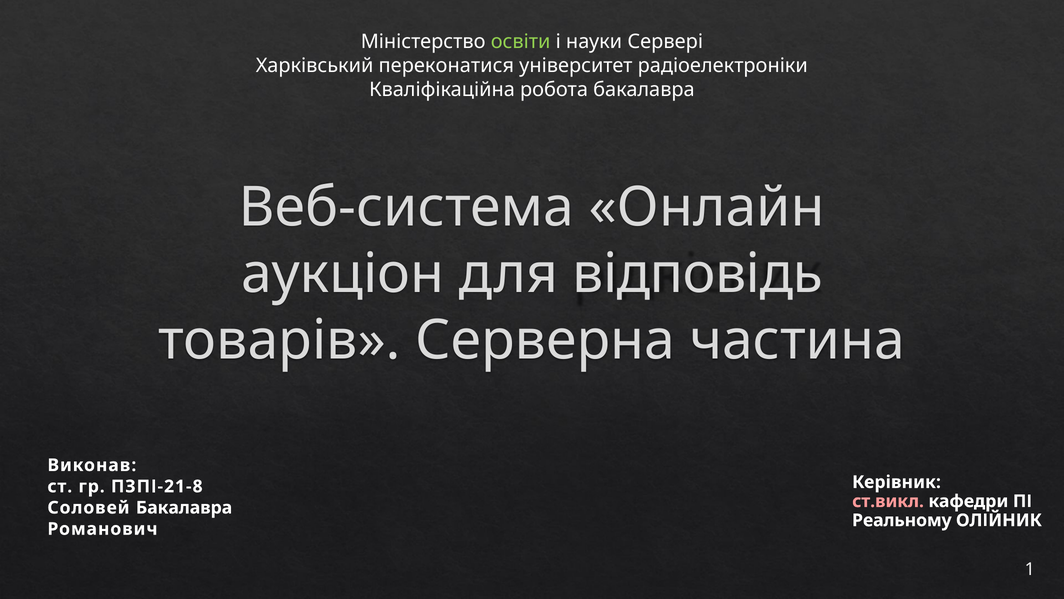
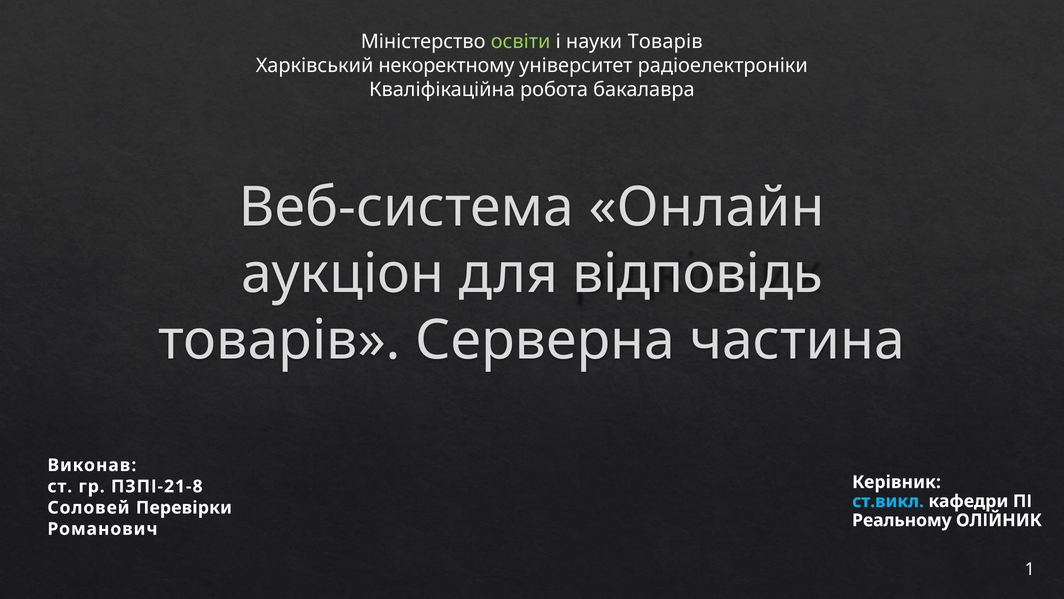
науки Сервері: Сервері -> Товарів
переконатися: переконатися -> некоректному
ст.викл colour: pink -> light blue
Соловей Бакалавра: Бакалавра -> Перевірки
